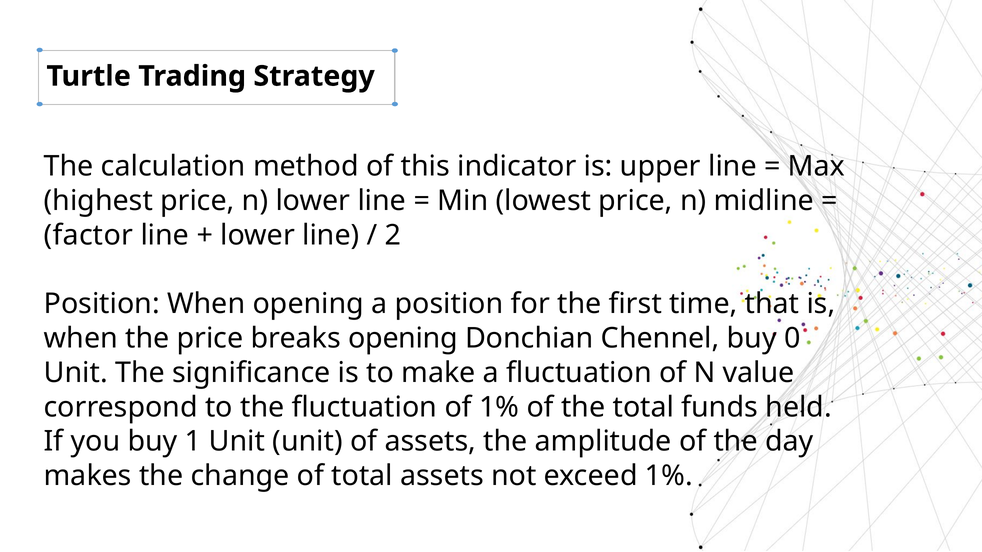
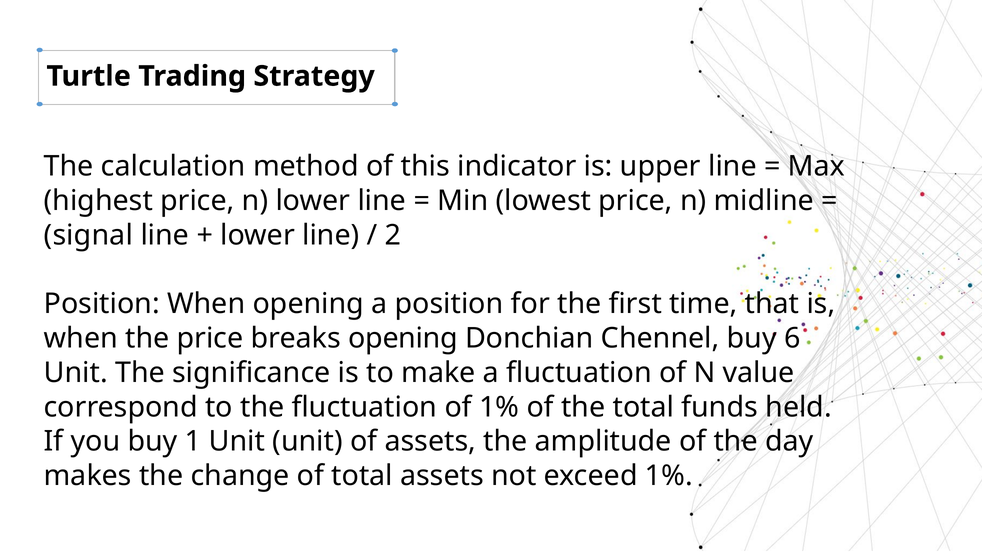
factor: factor -> signal
0: 0 -> 6
